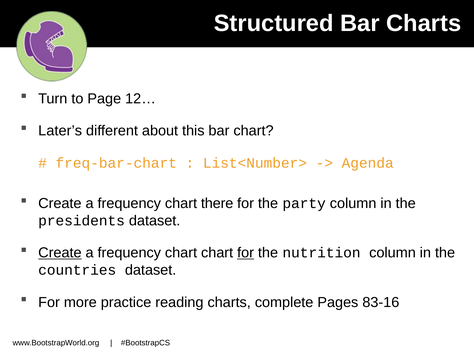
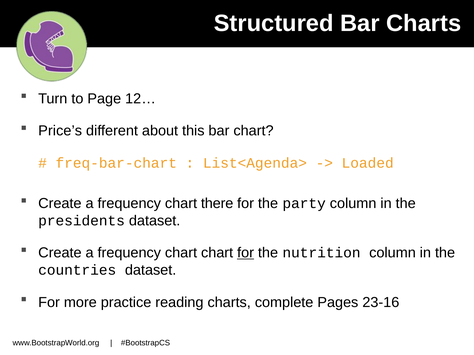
Later’s: Later’s -> Price’s
List<Number>: List<Number> -> List<Agenda>
Agenda: Agenda -> Loaded
Create at (60, 253) underline: present -> none
83-16: 83-16 -> 23-16
